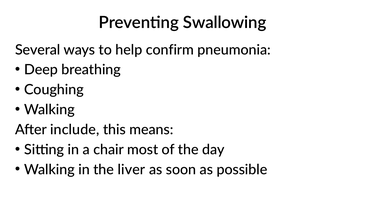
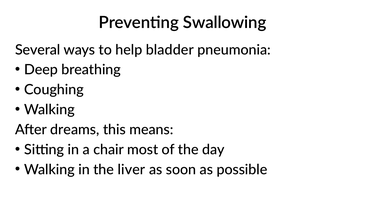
confirm: confirm -> bladder
include: include -> dreams
